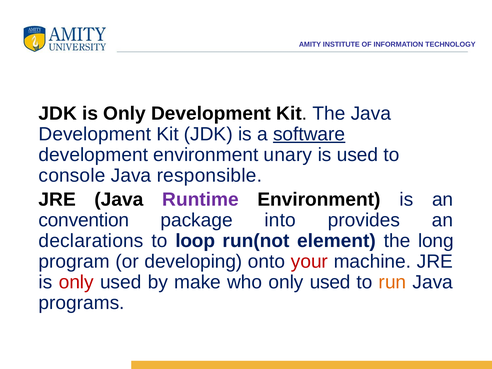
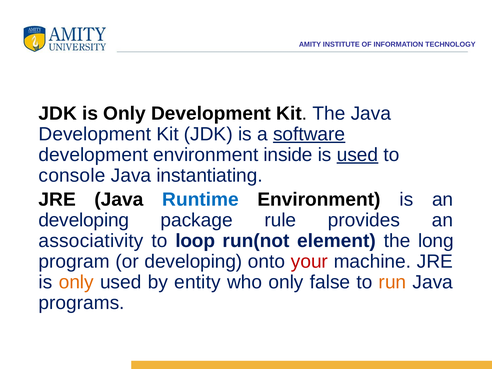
unary: unary -> inside
used at (357, 155) underline: none -> present
responsible: responsible -> instantiating
Runtime colour: purple -> blue
convention at (84, 220): convention -> developing
into: into -> rule
declarations: declarations -> associativity
only at (76, 282) colour: red -> orange
make: make -> entity
who only used: used -> false
